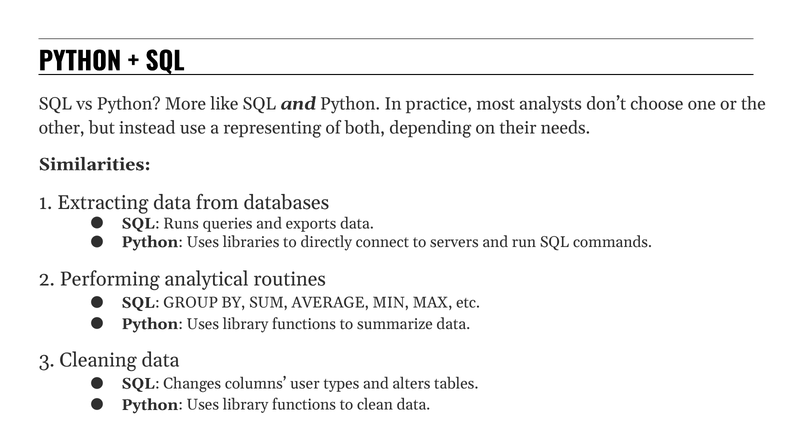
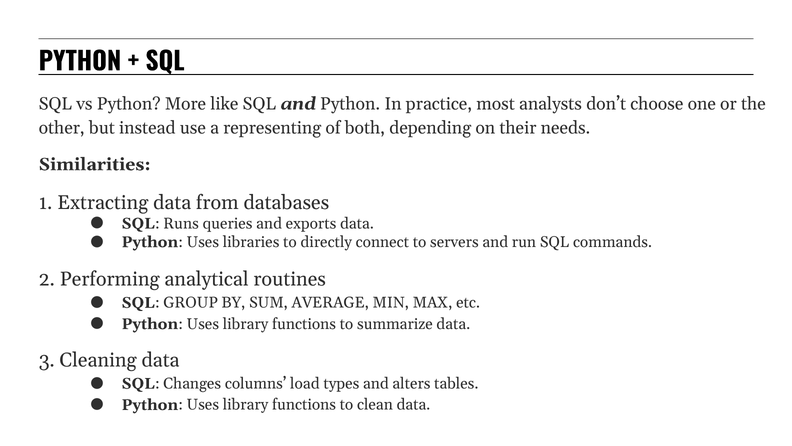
user: user -> load
